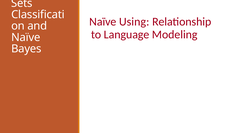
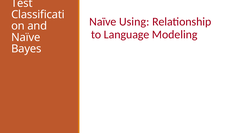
Sets: Sets -> Test
